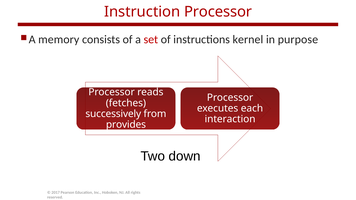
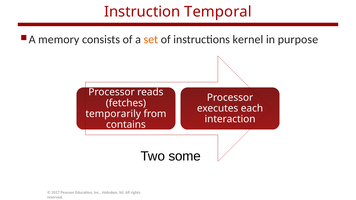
Instruction Processor: Processor -> Temporal
set colour: red -> orange
successively: successively -> temporarily
provides: provides -> contains
down: down -> some
